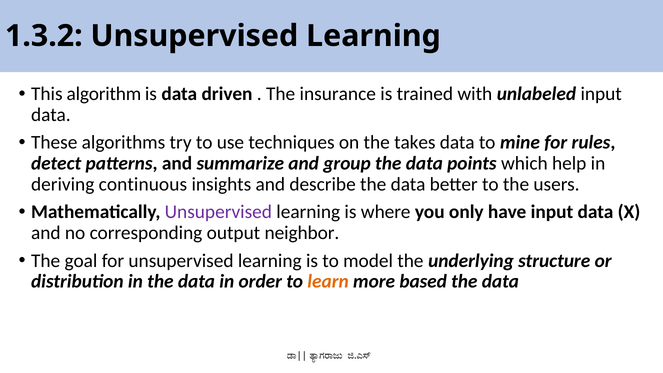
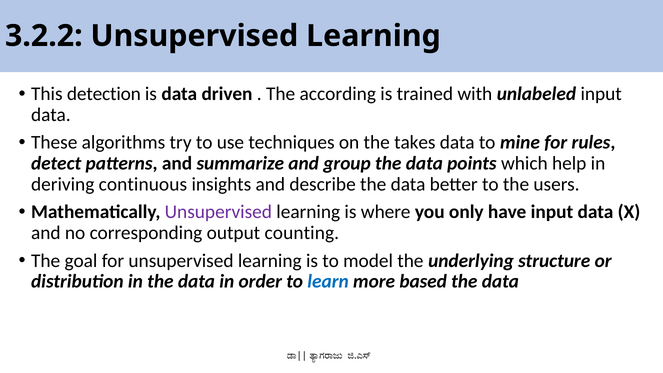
1.3.2: 1.3.2 -> 3.2.2
algorithm: algorithm -> detection
insurance: insurance -> according
neighbor: neighbor -> counting
learn colour: orange -> blue
